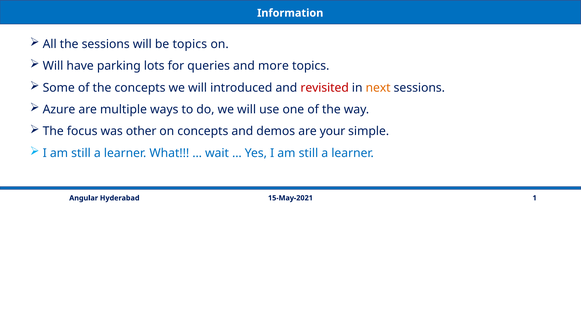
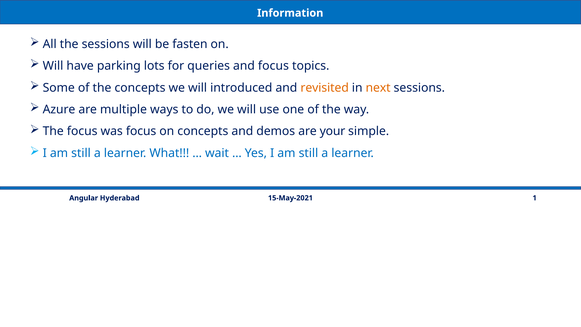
be topics: topics -> fasten
and more: more -> focus
revisited colour: red -> orange
was other: other -> focus
